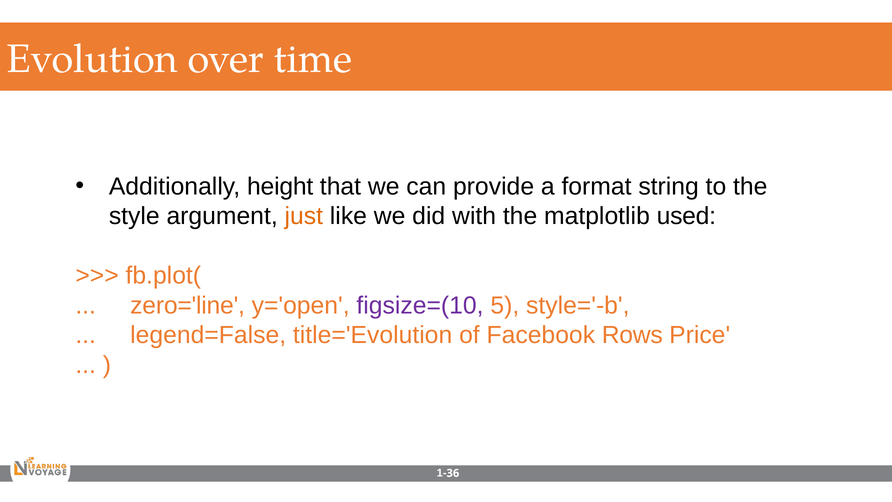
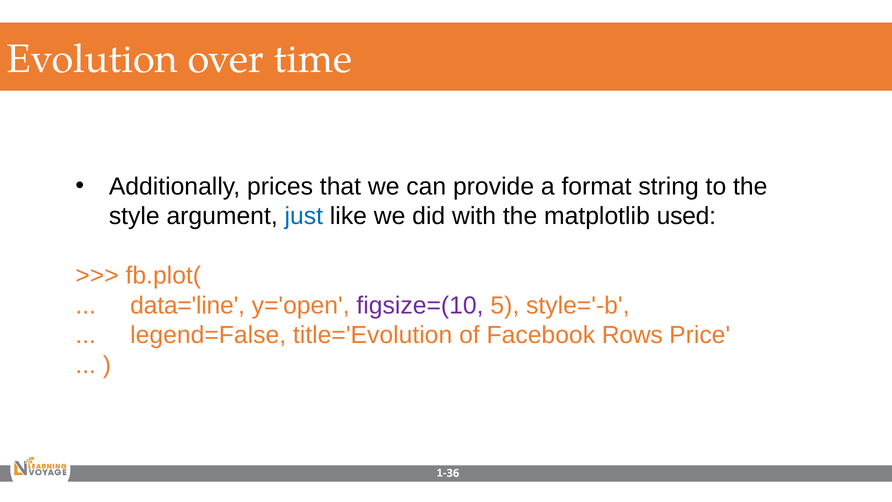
height: height -> prices
just colour: orange -> blue
zero='line: zero='line -> data='line
